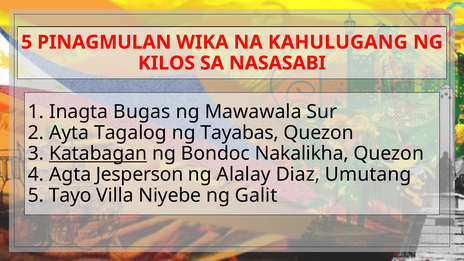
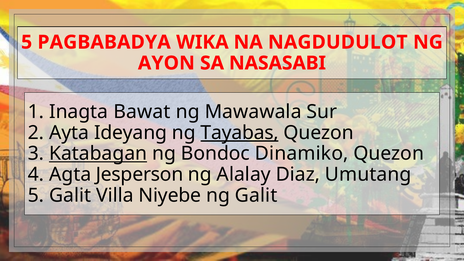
PINAGMULAN: PINAGMULAN -> PAGBABADYA
KAHULUGANG: KAHULUGANG -> NAGDUDULOT
KILOS: KILOS -> AYON
Bugas: Bugas -> Bawat
Tagalog: Tagalog -> Ideyang
Tayabas underline: none -> present
Nakalikha: Nakalikha -> Dinamiko
5 Tayo: Tayo -> Galit
